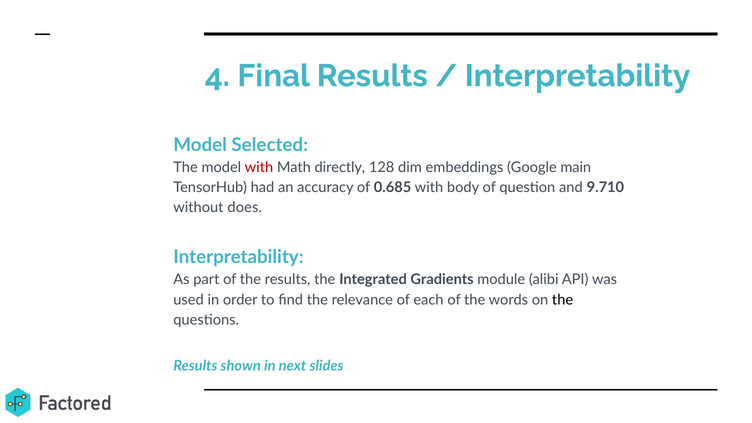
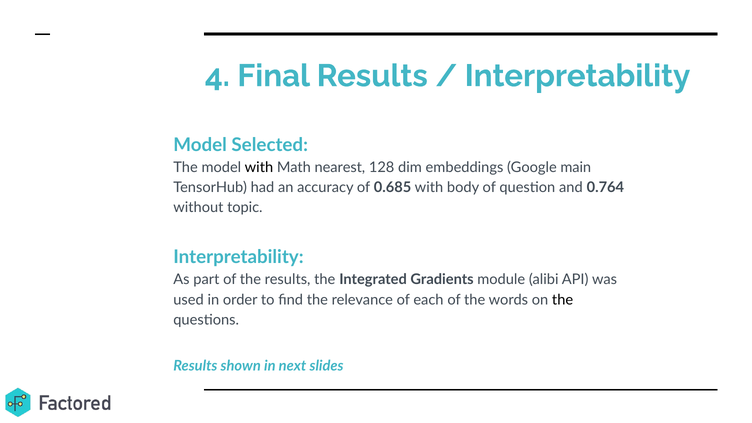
with at (259, 167) colour: red -> black
directly: directly -> nearest
9.710: 9.710 -> 0.764
does: does -> topic
